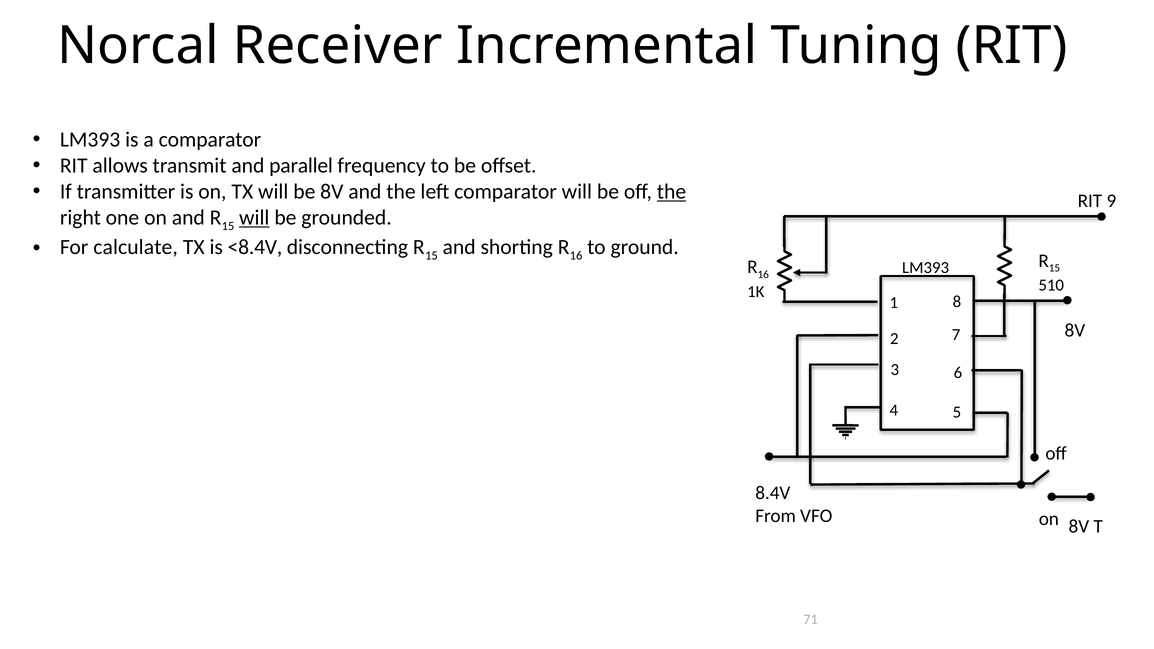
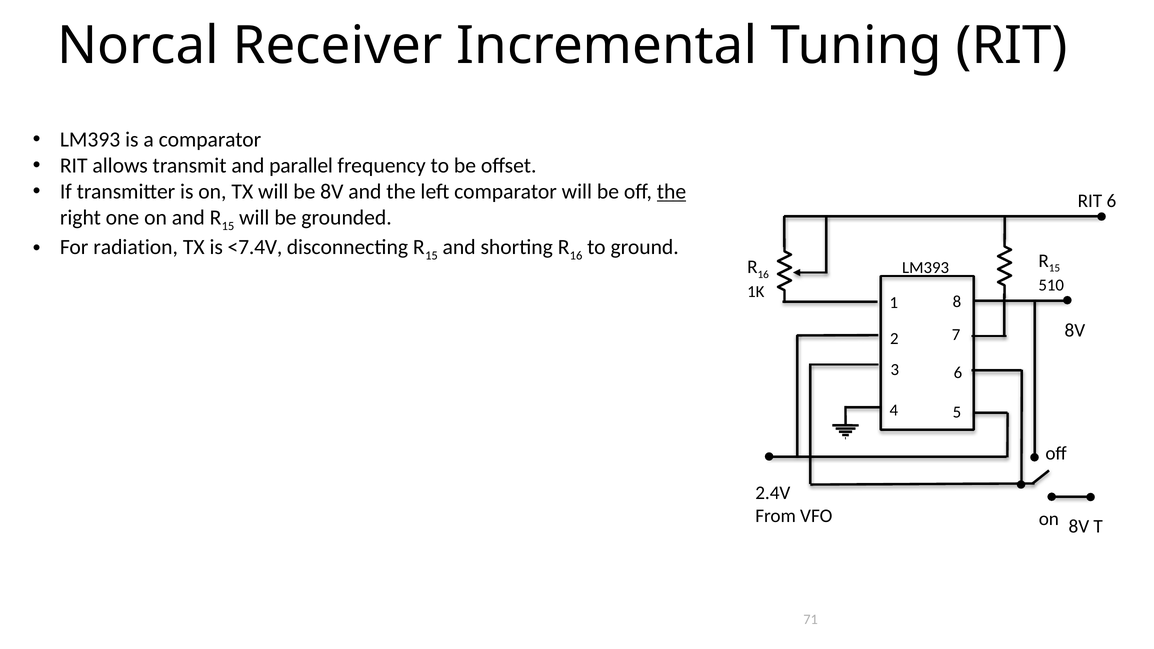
RIT 9: 9 -> 6
will at (254, 218) underline: present -> none
calculate: calculate -> radiation
<8.4V: <8.4V -> <7.4V
8.4V: 8.4V -> 2.4V
